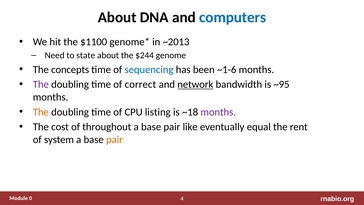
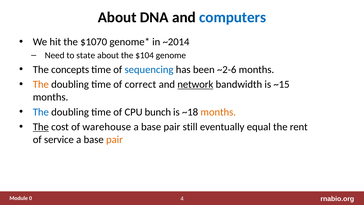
$1100: $1100 -> $1070
~2013: ~2013 -> ~2014
$244: $244 -> $104
~1-6: ~1-6 -> ~2-6
The at (41, 84) colour: purple -> orange
~95: ~95 -> ~15
The at (41, 112) colour: orange -> blue
listing: listing -> bunch
months at (218, 112) colour: purple -> orange
The at (41, 127) underline: none -> present
throughout: throughout -> warehouse
like: like -> still
system: system -> service
